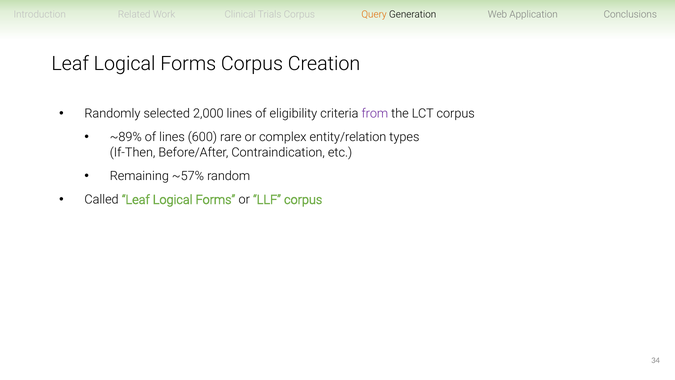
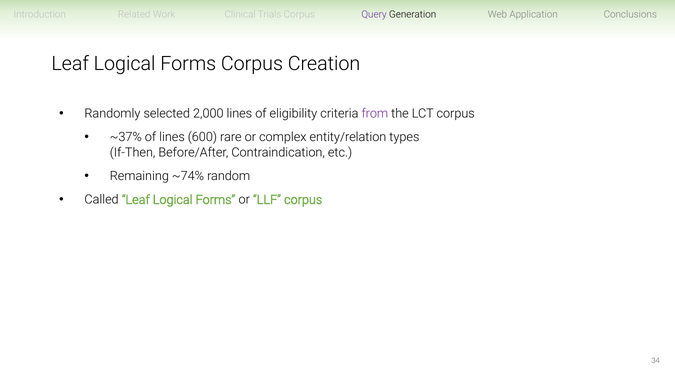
Query colour: orange -> purple
~89%: ~89% -> ~37%
~57%: ~57% -> ~74%
